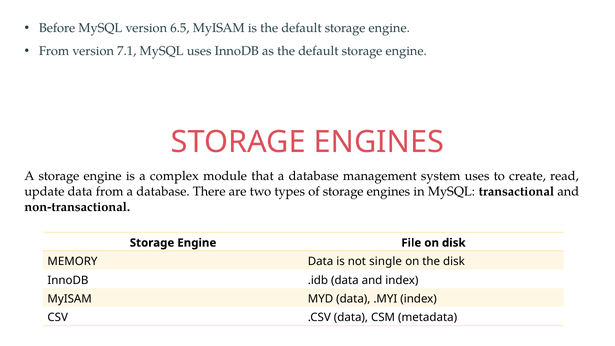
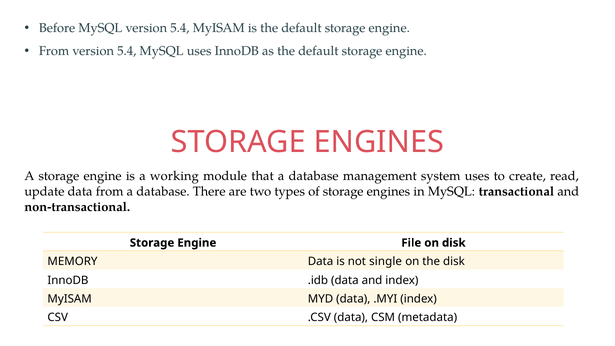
MySQL version 6.5: 6.5 -> 5.4
From version 7.1: 7.1 -> 5.4
complex: complex -> working
